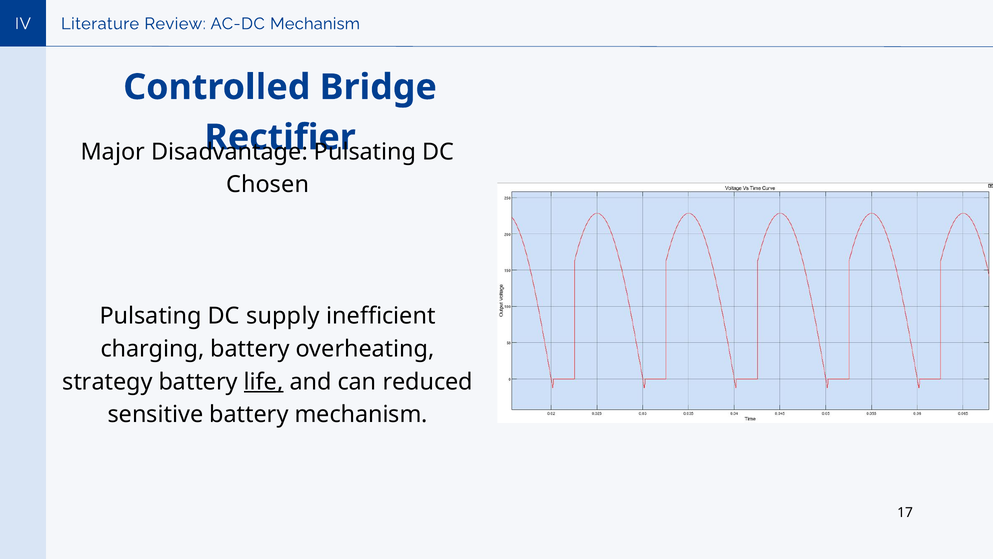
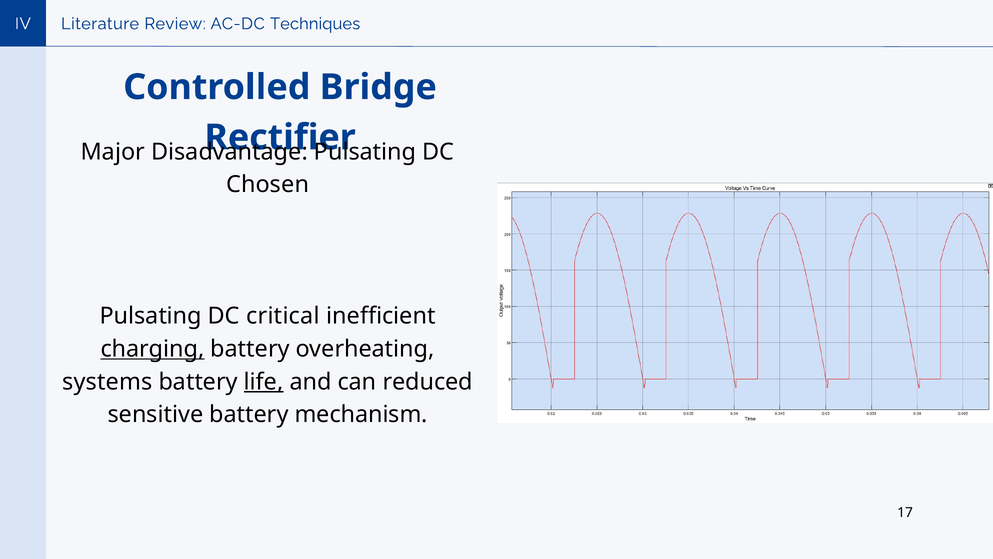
AC-DC Mechanism: Mechanism -> Techniques
supply: supply -> critical
charging underline: none -> present
strategy: strategy -> systems
